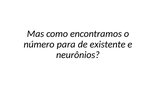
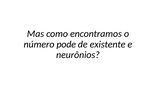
para: para -> pode
